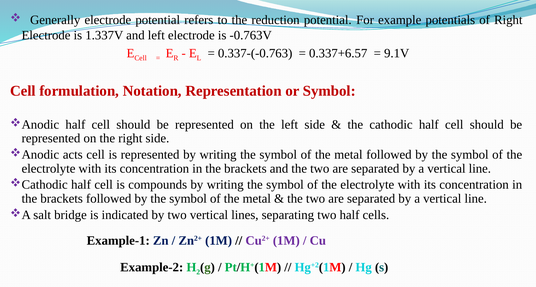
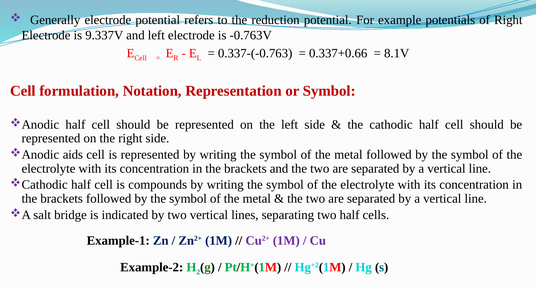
1.337V: 1.337V -> 9.337V
0.337+6.57: 0.337+6.57 -> 0.337+0.66
9.1V: 9.1V -> 8.1V
acts: acts -> aids
